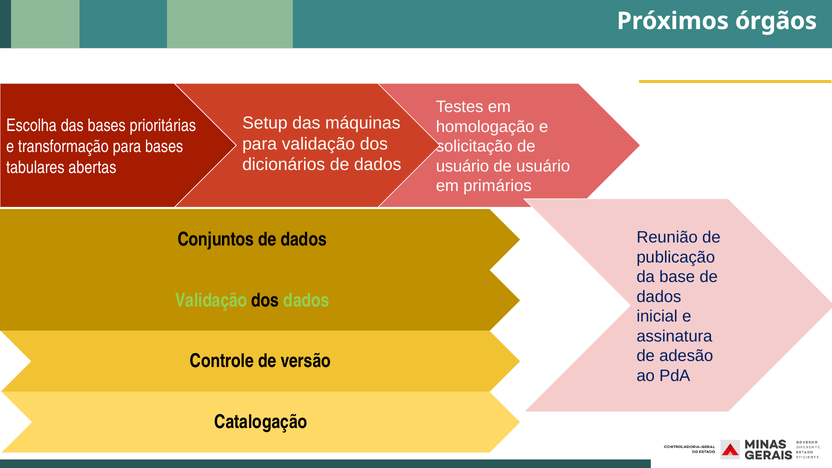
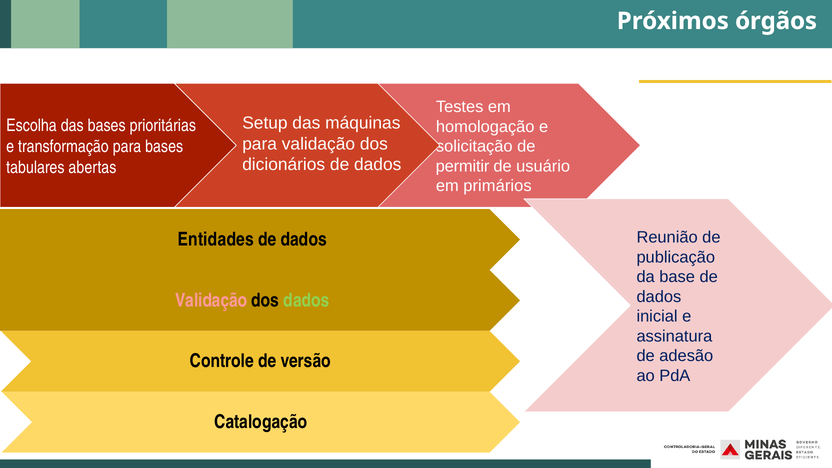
usuário at (463, 166): usuário -> permitir
Conjuntos: Conjuntos -> Entidades
Validação at (211, 300) colour: light green -> pink
